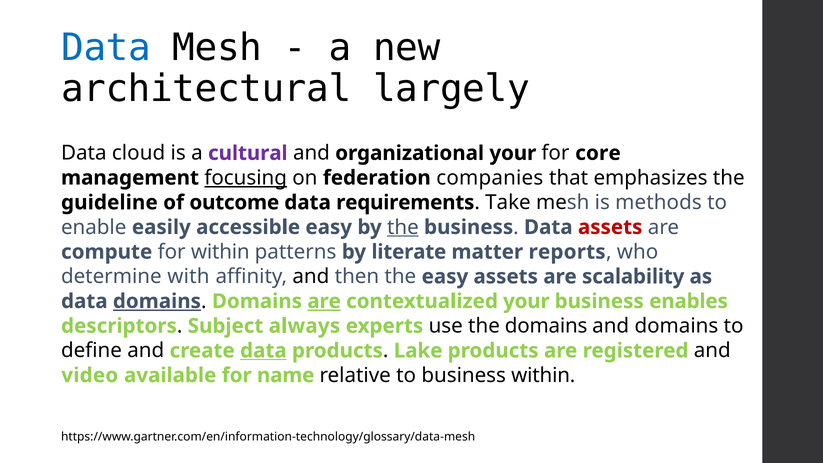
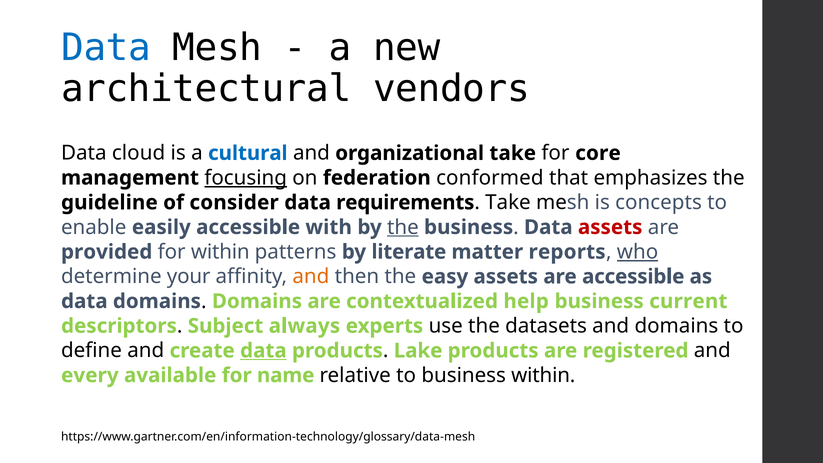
largely: largely -> vendors
cultural colour: purple -> blue
organizational your: your -> take
companies: companies -> conformed
outcome: outcome -> consider
methods: methods -> concepts
accessible easy: easy -> with
compute: compute -> provided
who underline: none -> present
with: with -> your
and at (311, 277) colour: black -> orange
are scalability: scalability -> accessible
domains at (157, 301) underline: present -> none
are at (324, 301) underline: present -> none
contextualized your: your -> help
enables: enables -> current
the domains: domains -> datasets
video: video -> every
